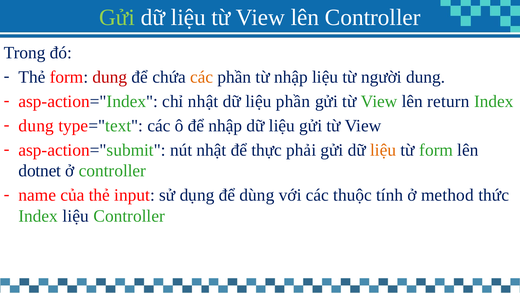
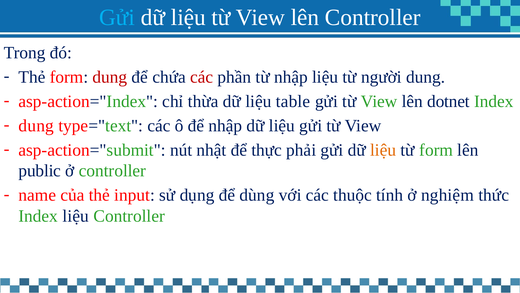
Gửi at (117, 18) colour: light green -> light blue
các at (202, 77) colour: orange -> red
chỉ nhật: nhật -> thừa
liệu phần: phần -> table
return: return -> dotnet
dotnet: dotnet -> public
method: method -> nghiệm
